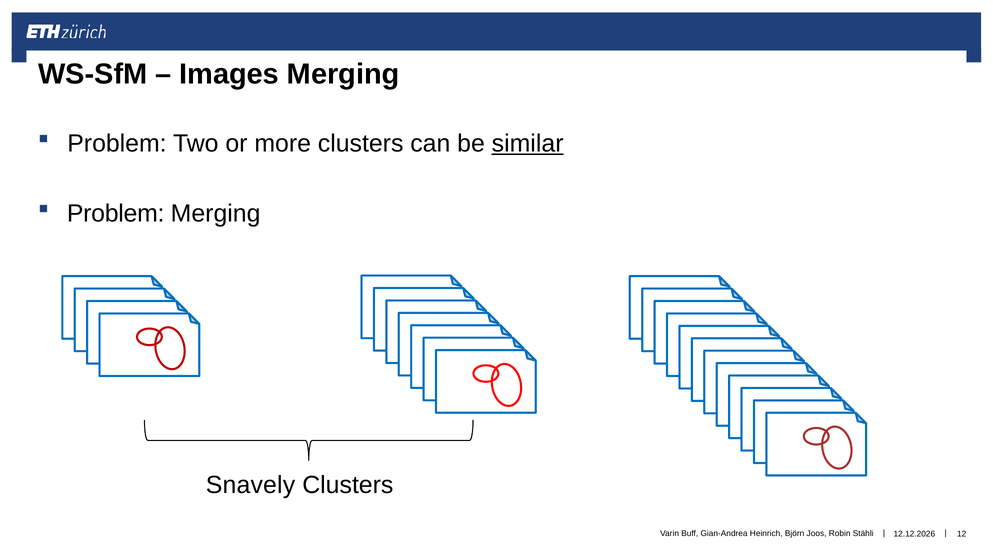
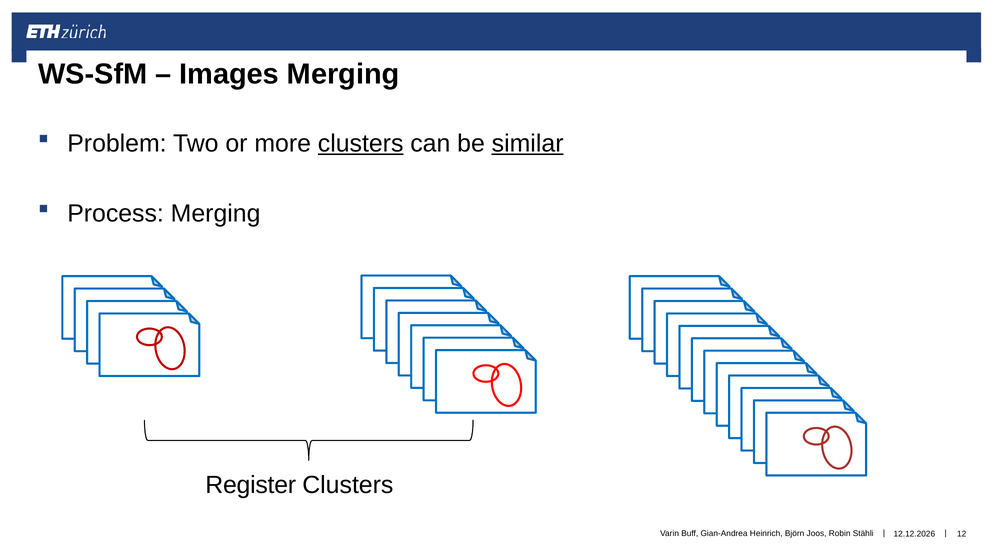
clusters at (361, 143) underline: none -> present
Problem at (116, 213): Problem -> Process
Snavely: Snavely -> Register
